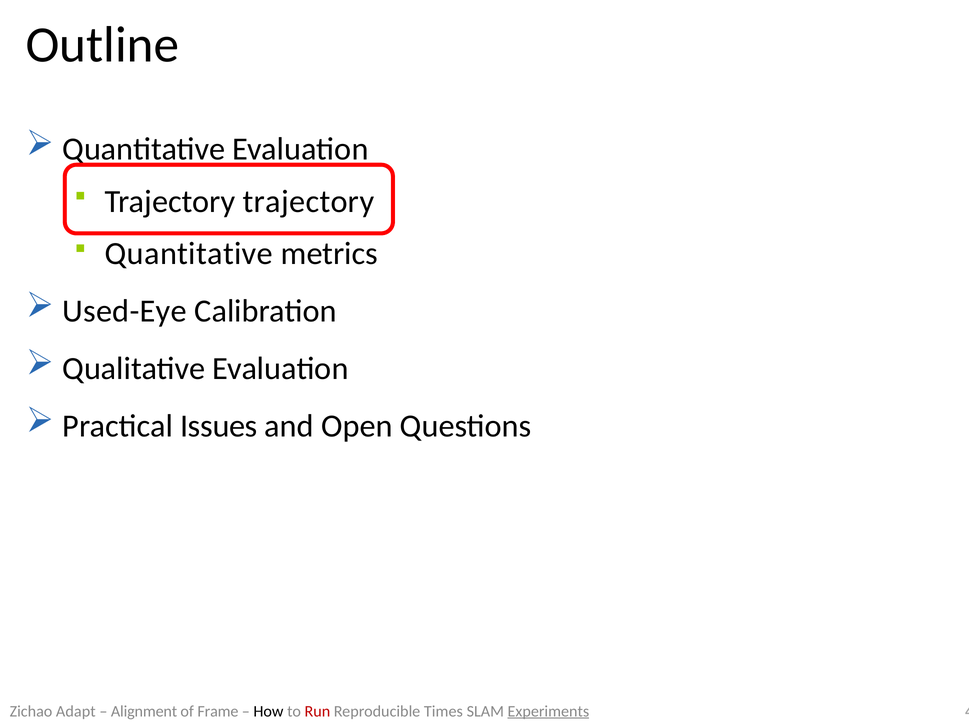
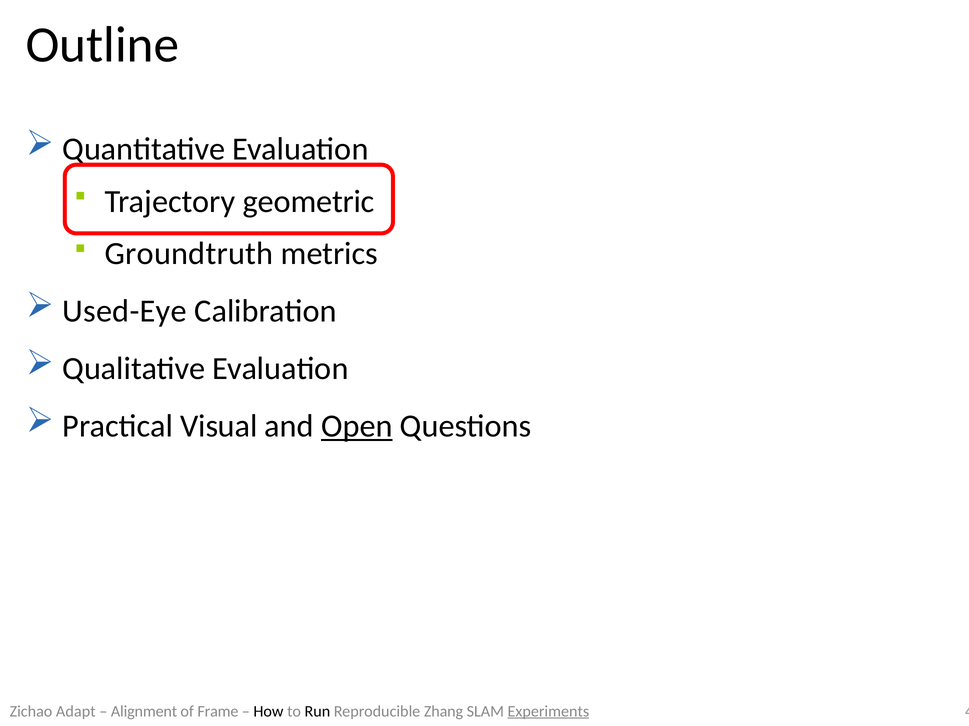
Trajectory trajectory: trajectory -> geometric
Quantitative at (189, 254): Quantitative -> Groundtruth
Issues: Issues -> Visual
Open underline: none -> present
Run colour: red -> black
Times: Times -> Zhang
